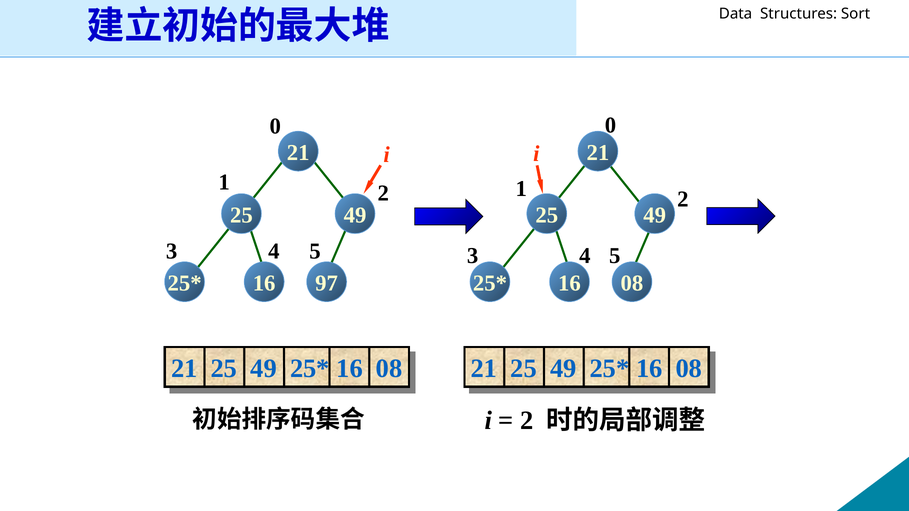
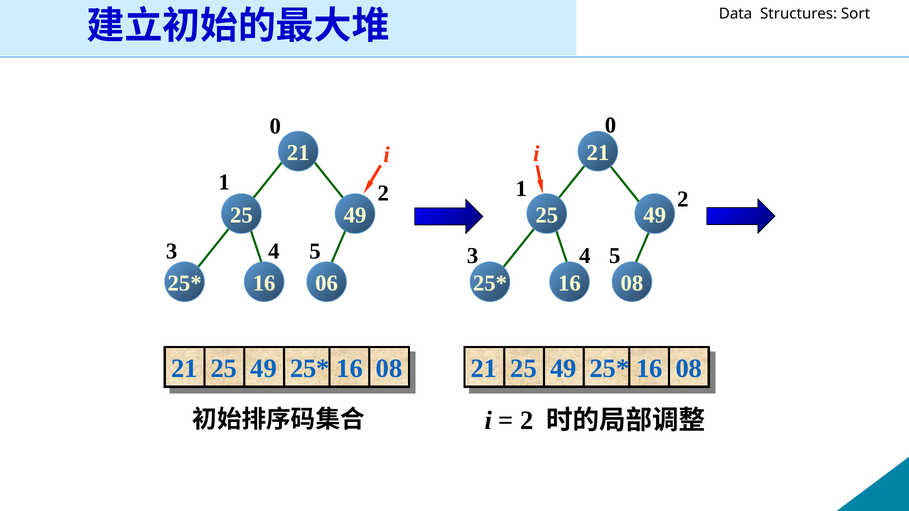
97: 97 -> 06
